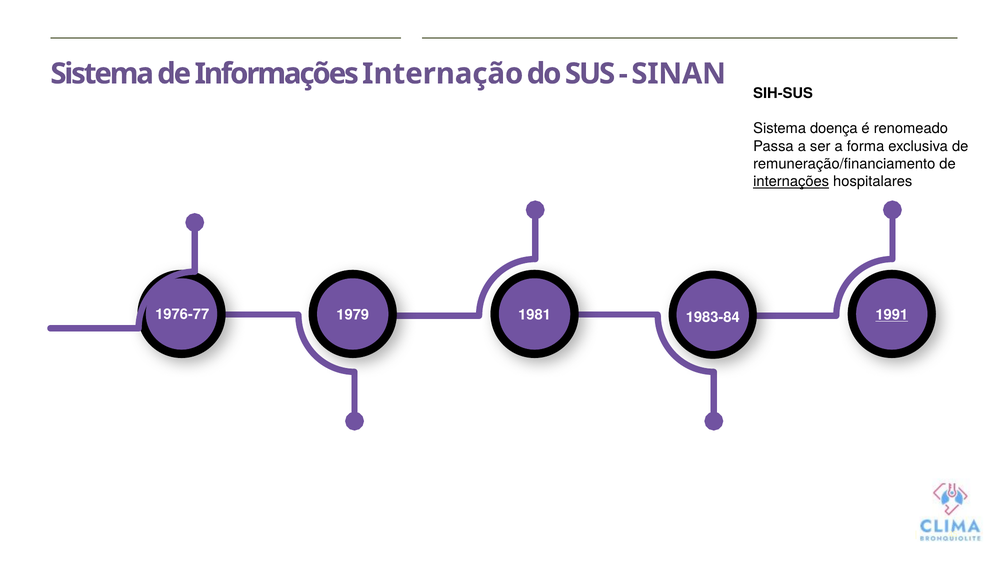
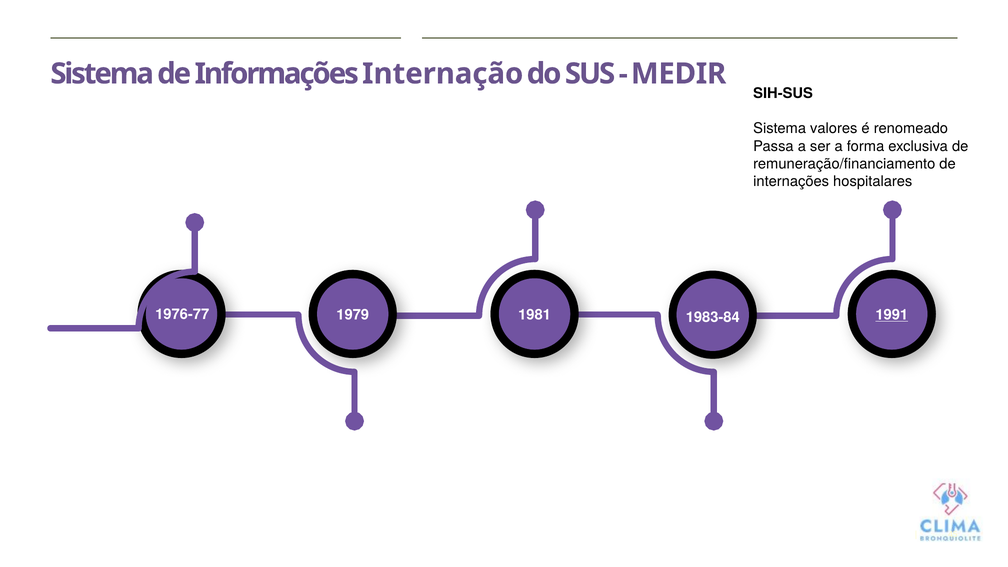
SINAN: SINAN -> MEDIR
doença: doença -> valores
internações underline: present -> none
